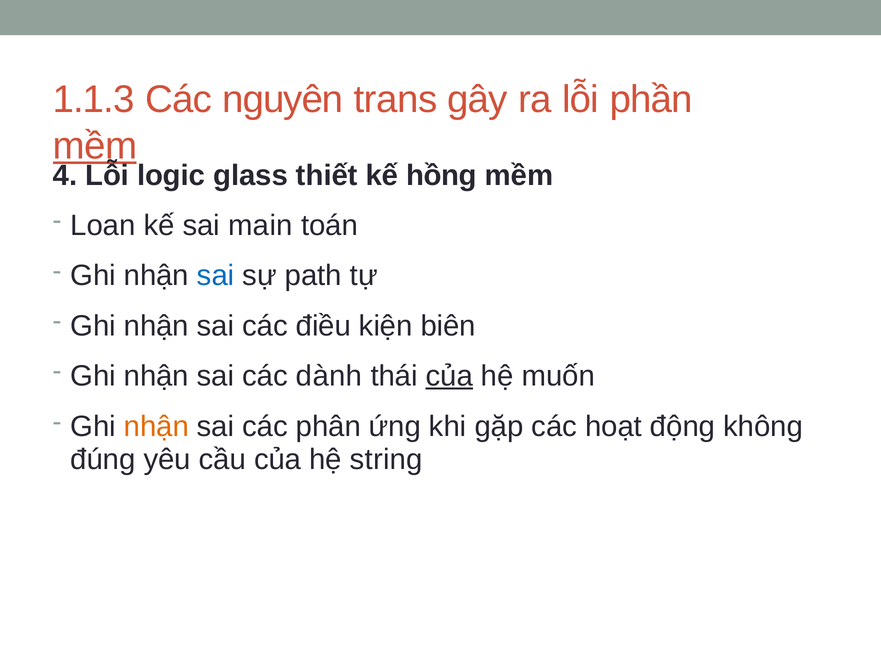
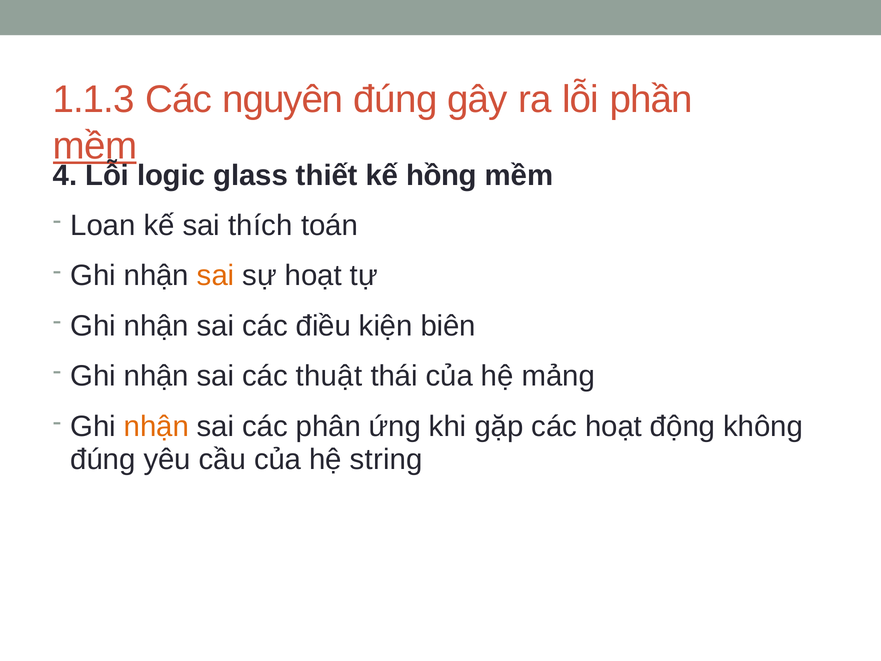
nguyên trans: trans -> đúng
main: main -> thích
sai at (216, 276) colour: blue -> orange
sự path: path -> hoạt
dành: dành -> thuật
của at (449, 376) underline: present -> none
muốn: muốn -> mảng
